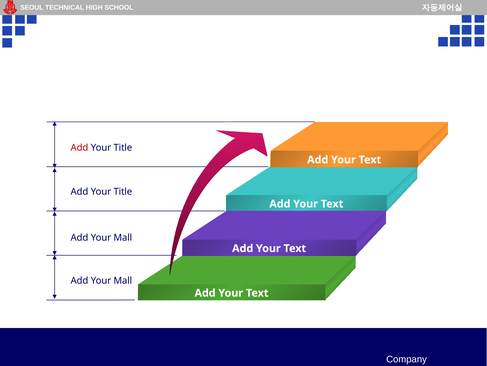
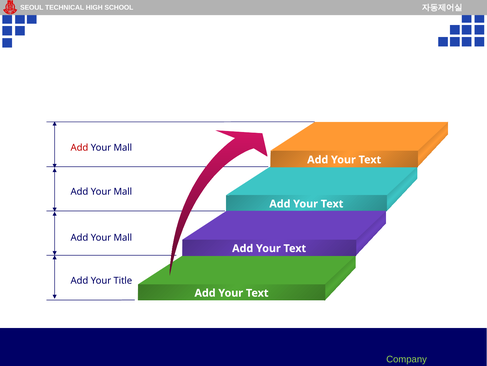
Title at (123, 147): Title -> Mall
Title at (123, 191): Title -> Mall
Mall at (123, 280): Mall -> Title
Company colour: white -> light green
